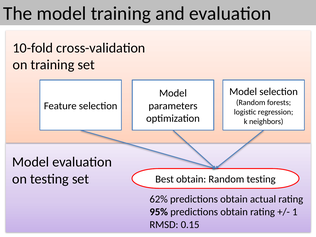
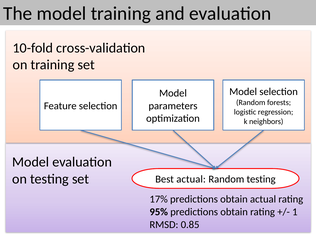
Best obtain: obtain -> actual
62%: 62% -> 17%
0.15: 0.15 -> 0.85
